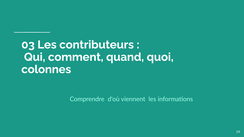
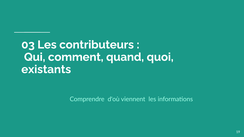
colonnes: colonnes -> existants
